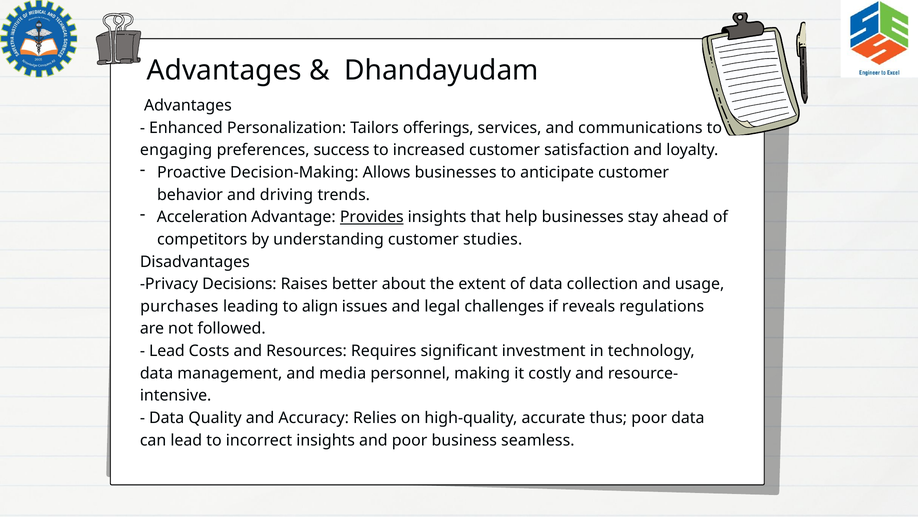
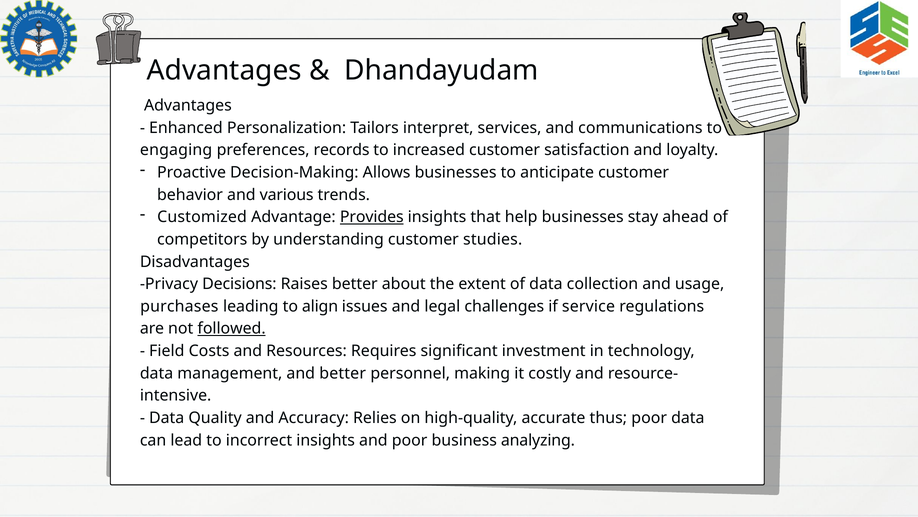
offerings: offerings -> interpret
success: success -> records
driving: driving -> various
Acceleration: Acceleration -> Customized
reveals: reveals -> service
followed underline: none -> present
Lead at (167, 351): Lead -> Field
and media: media -> better
seamless: seamless -> analyzing
